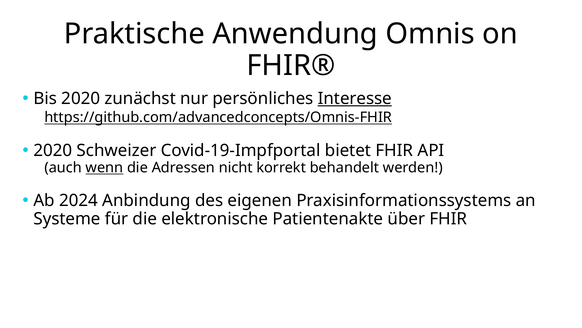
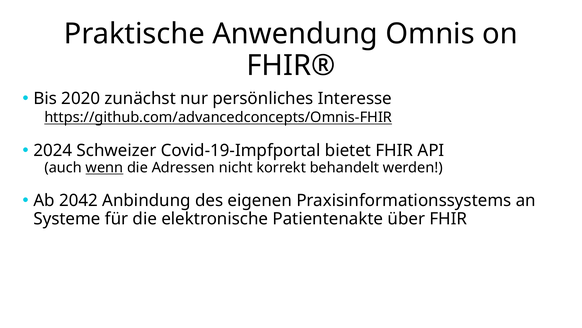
Interesse underline: present -> none
2020 at (53, 150): 2020 -> 2024
2024: 2024 -> 2042
